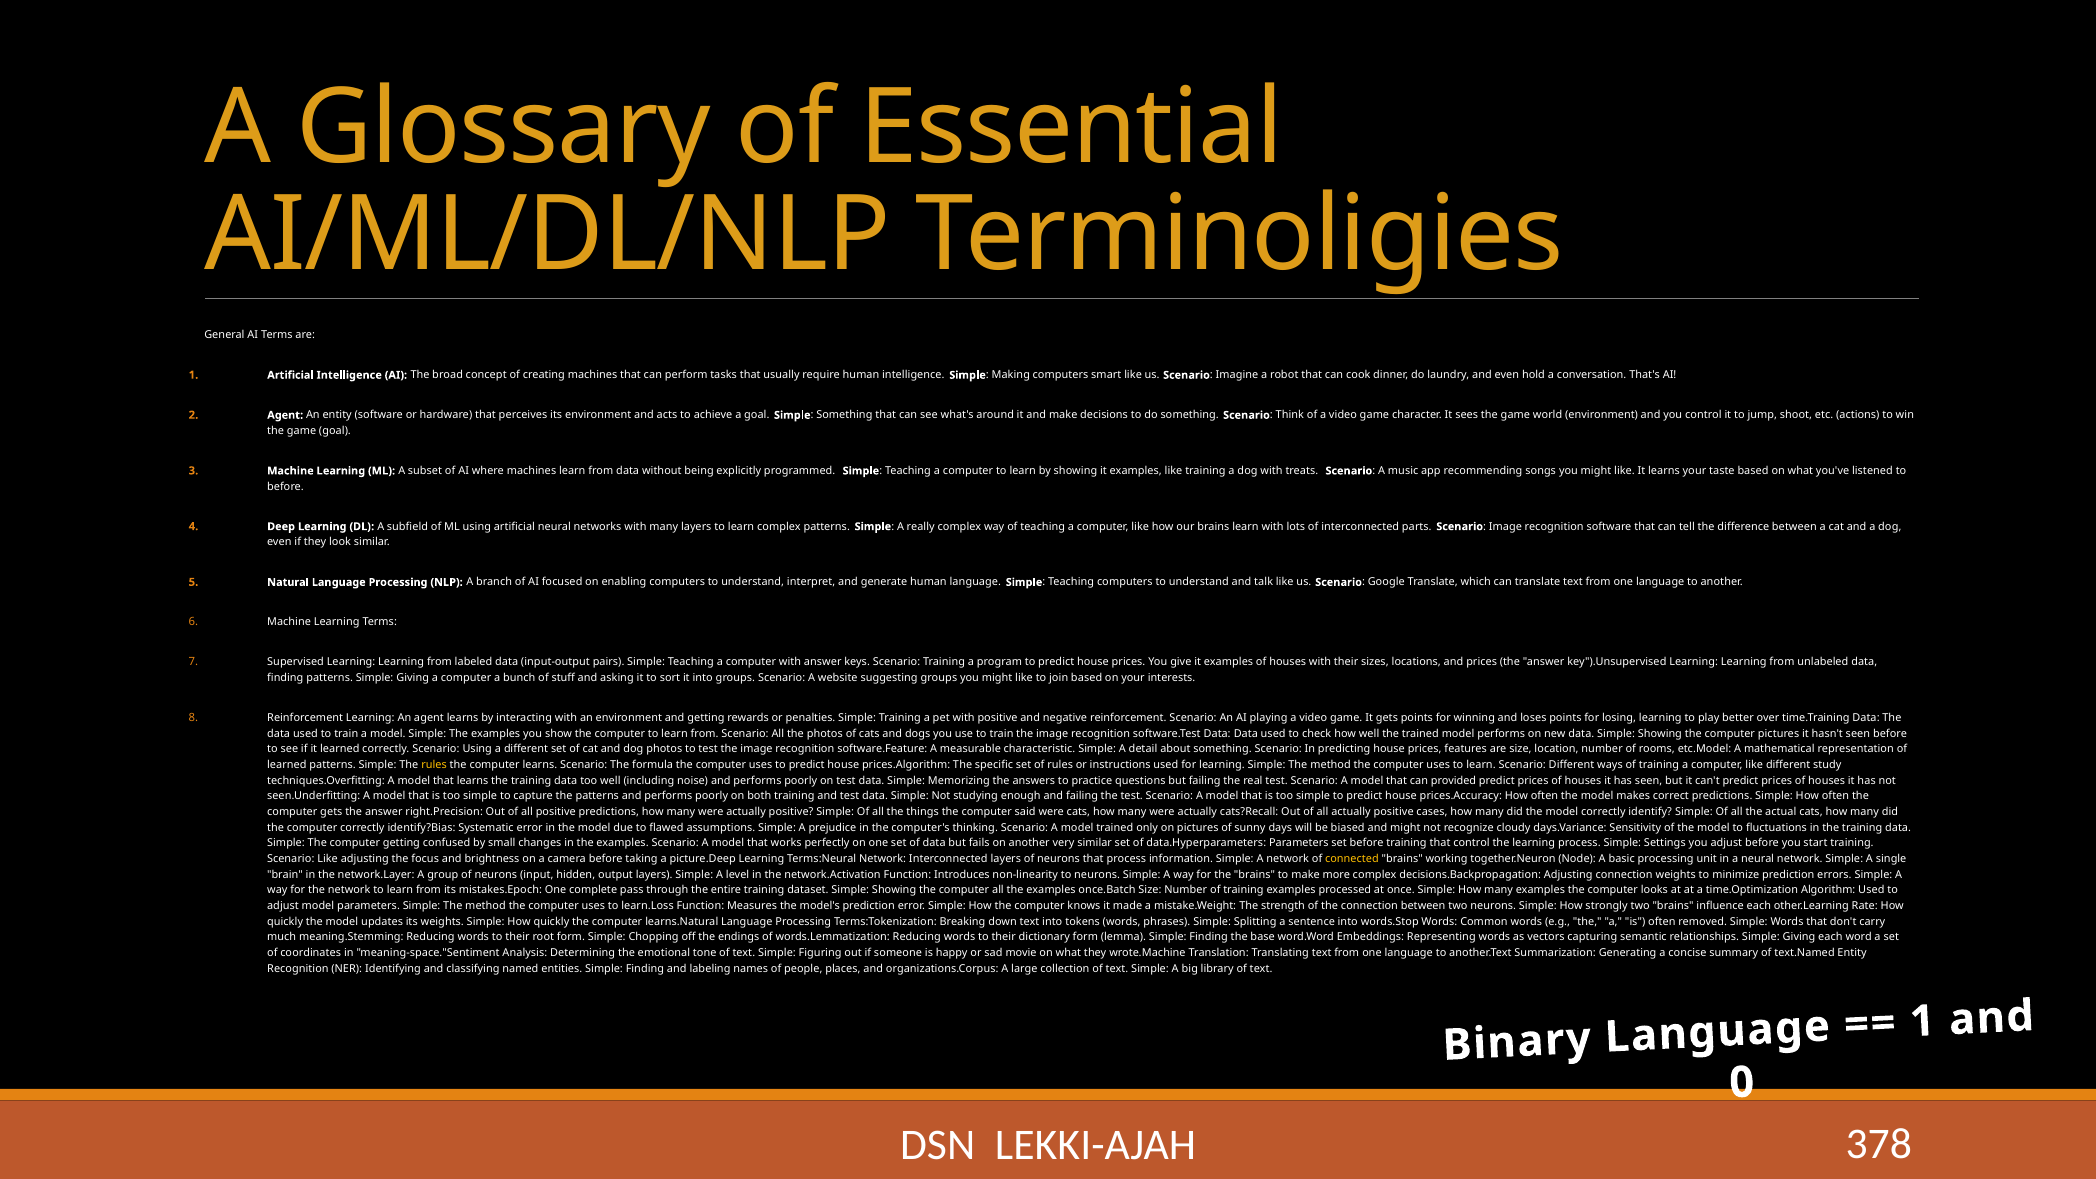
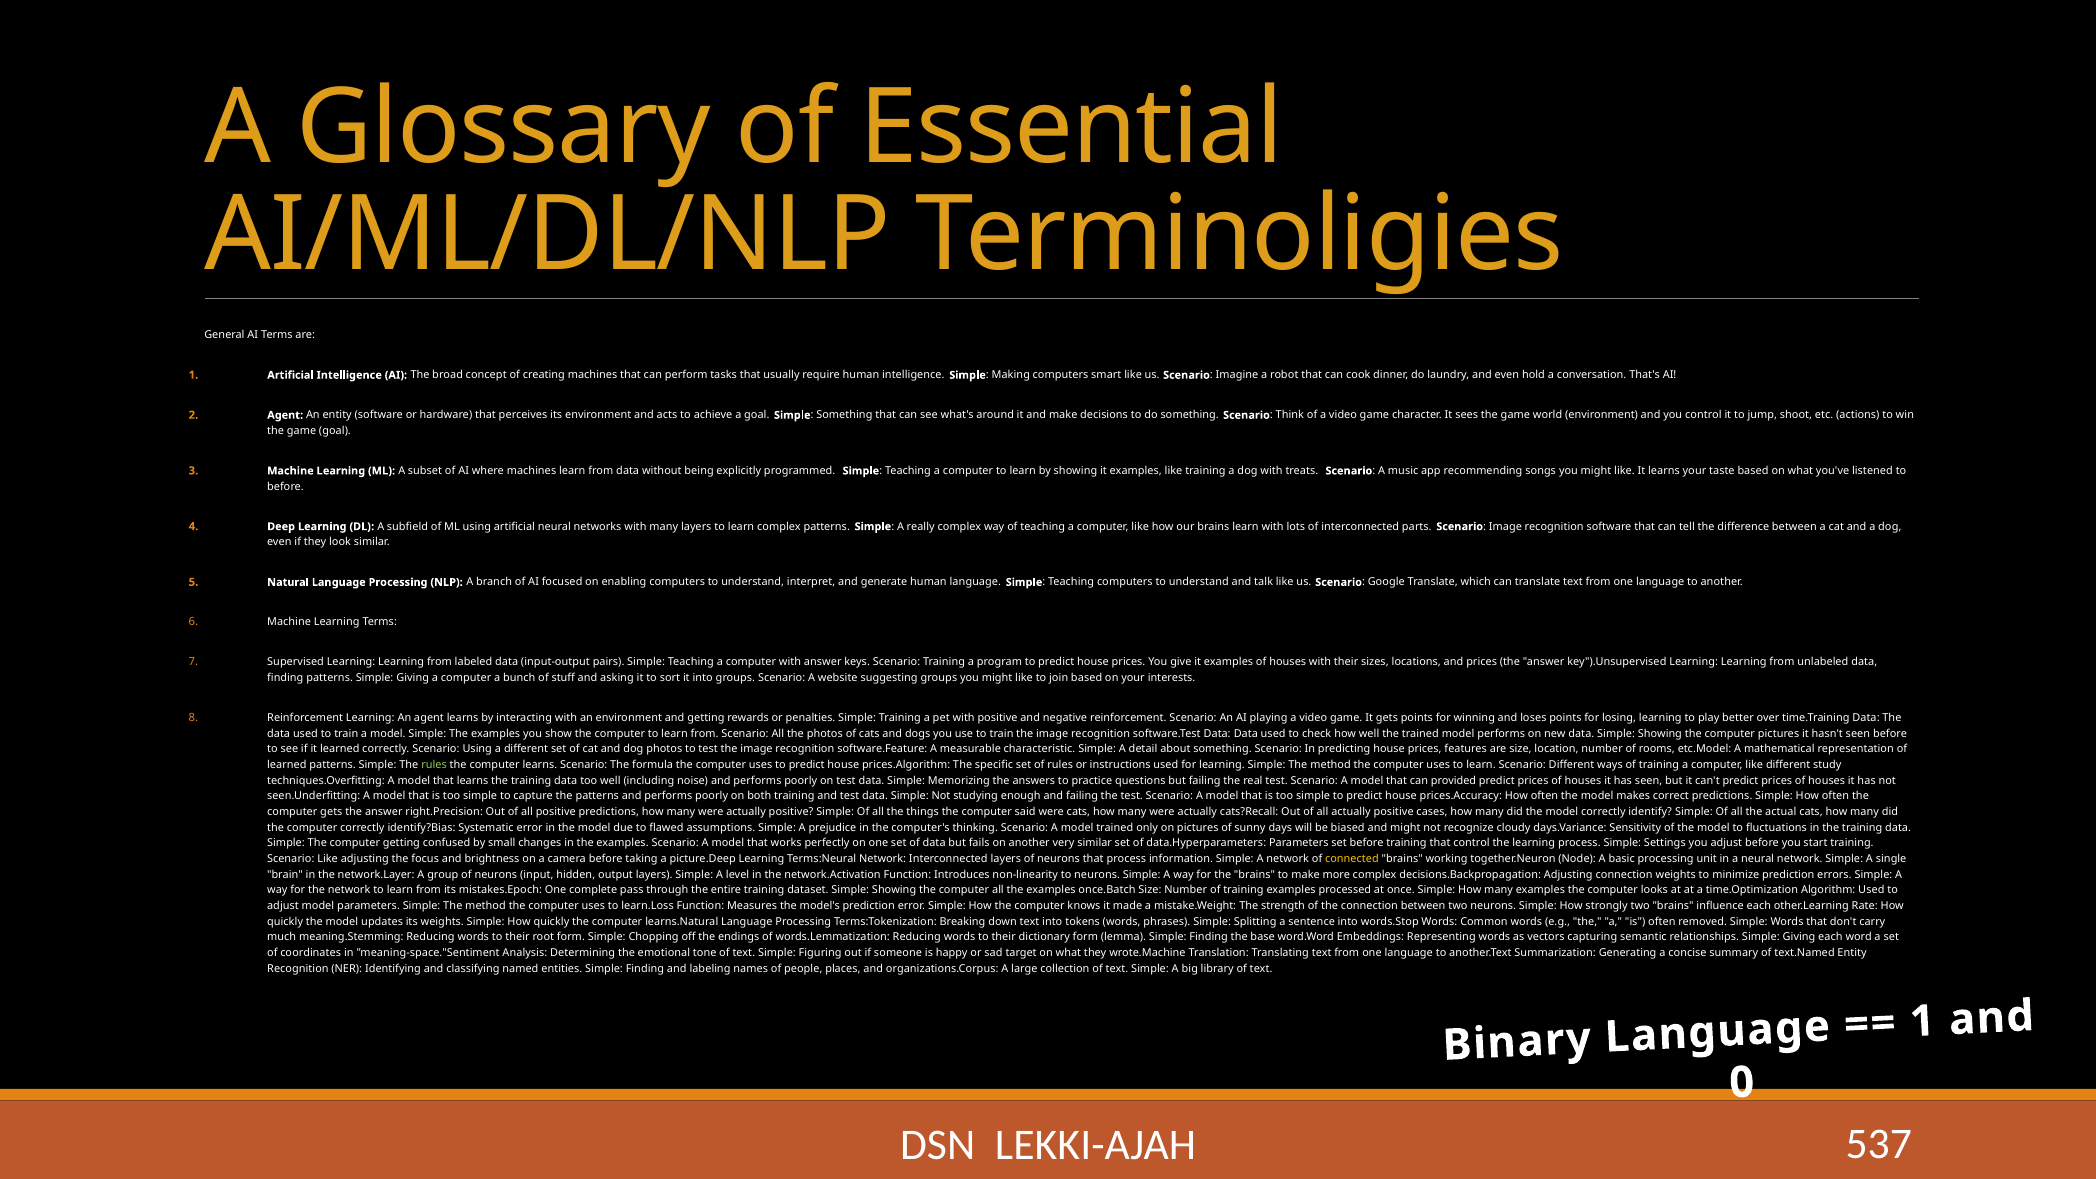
rules at (434, 765) colour: yellow -> light green
movie: movie -> target
378: 378 -> 537
